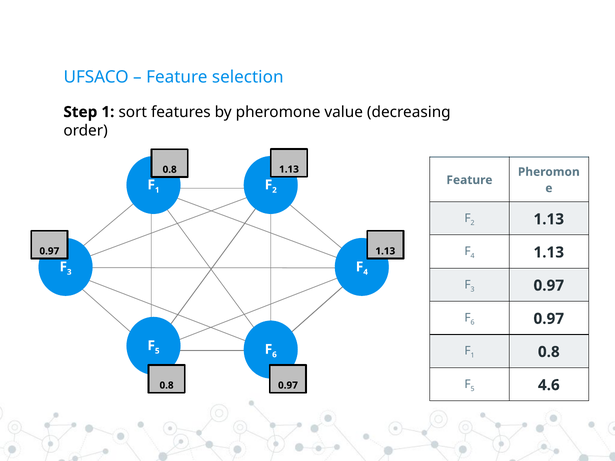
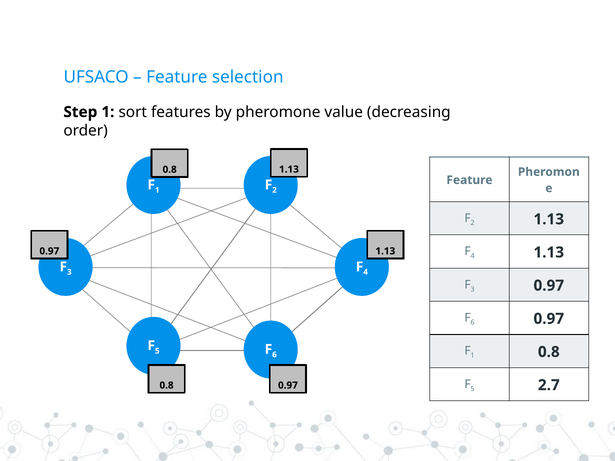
4.6: 4.6 -> 2.7
